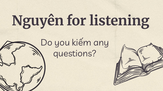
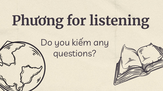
Nguyên: Nguyên -> Phương
